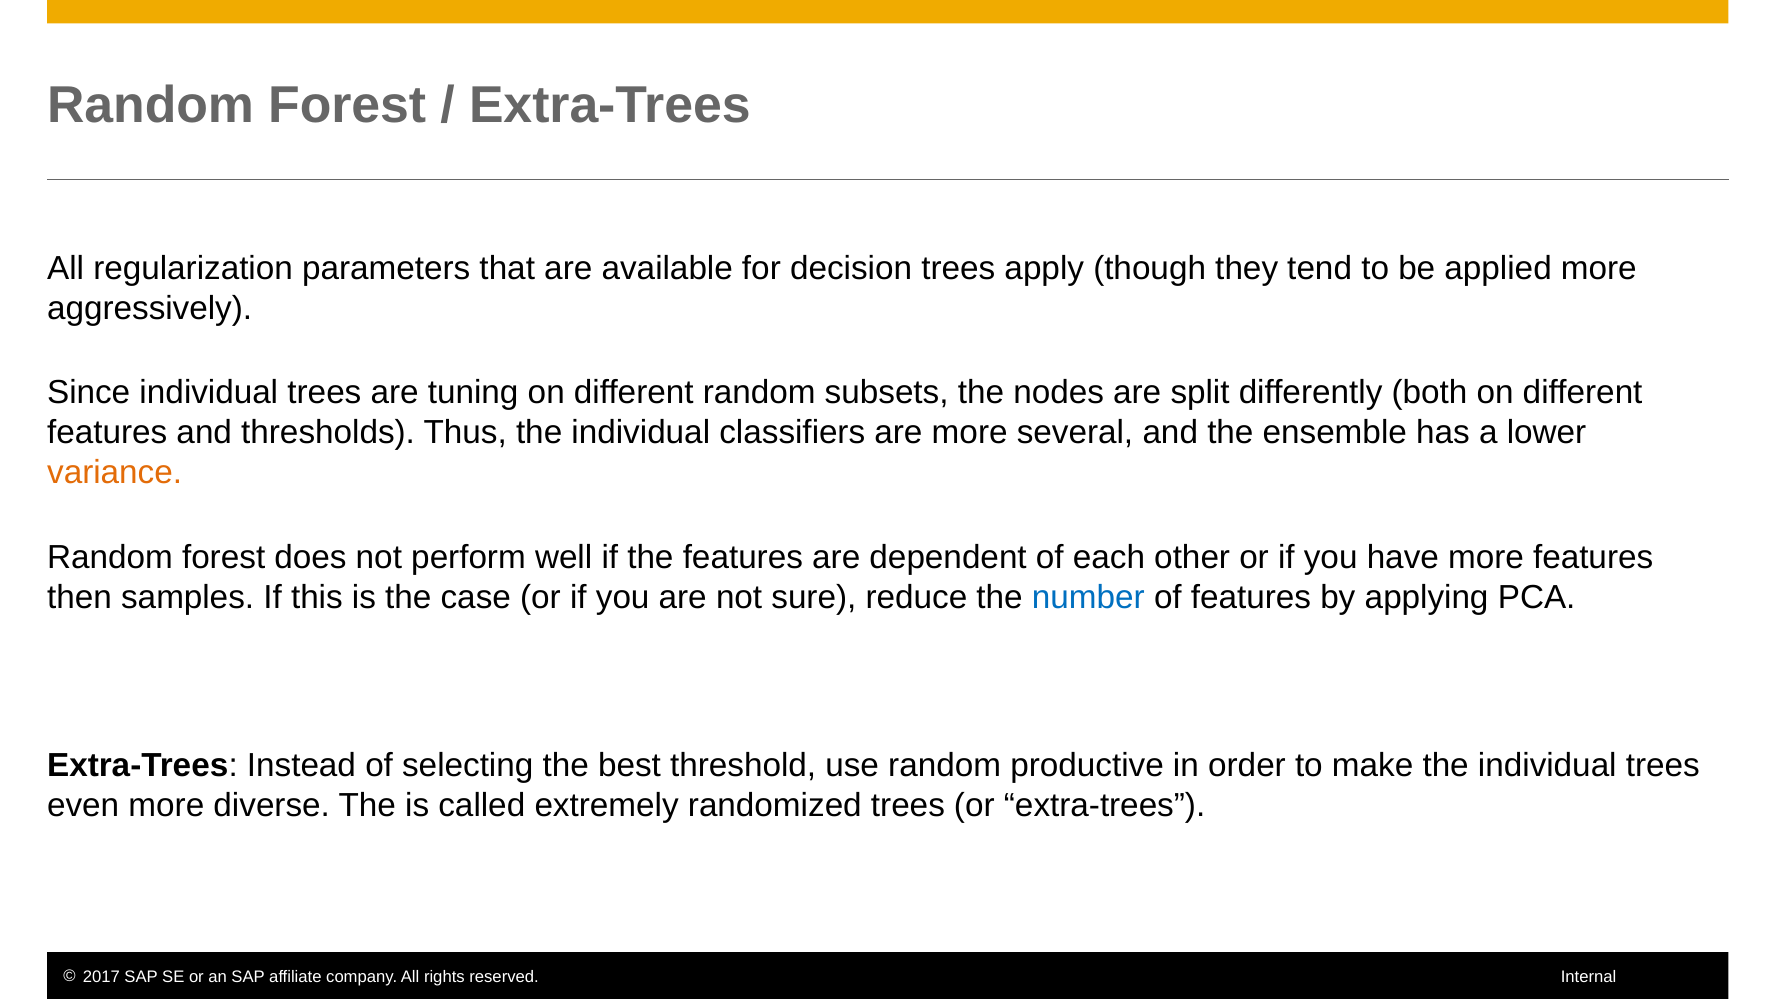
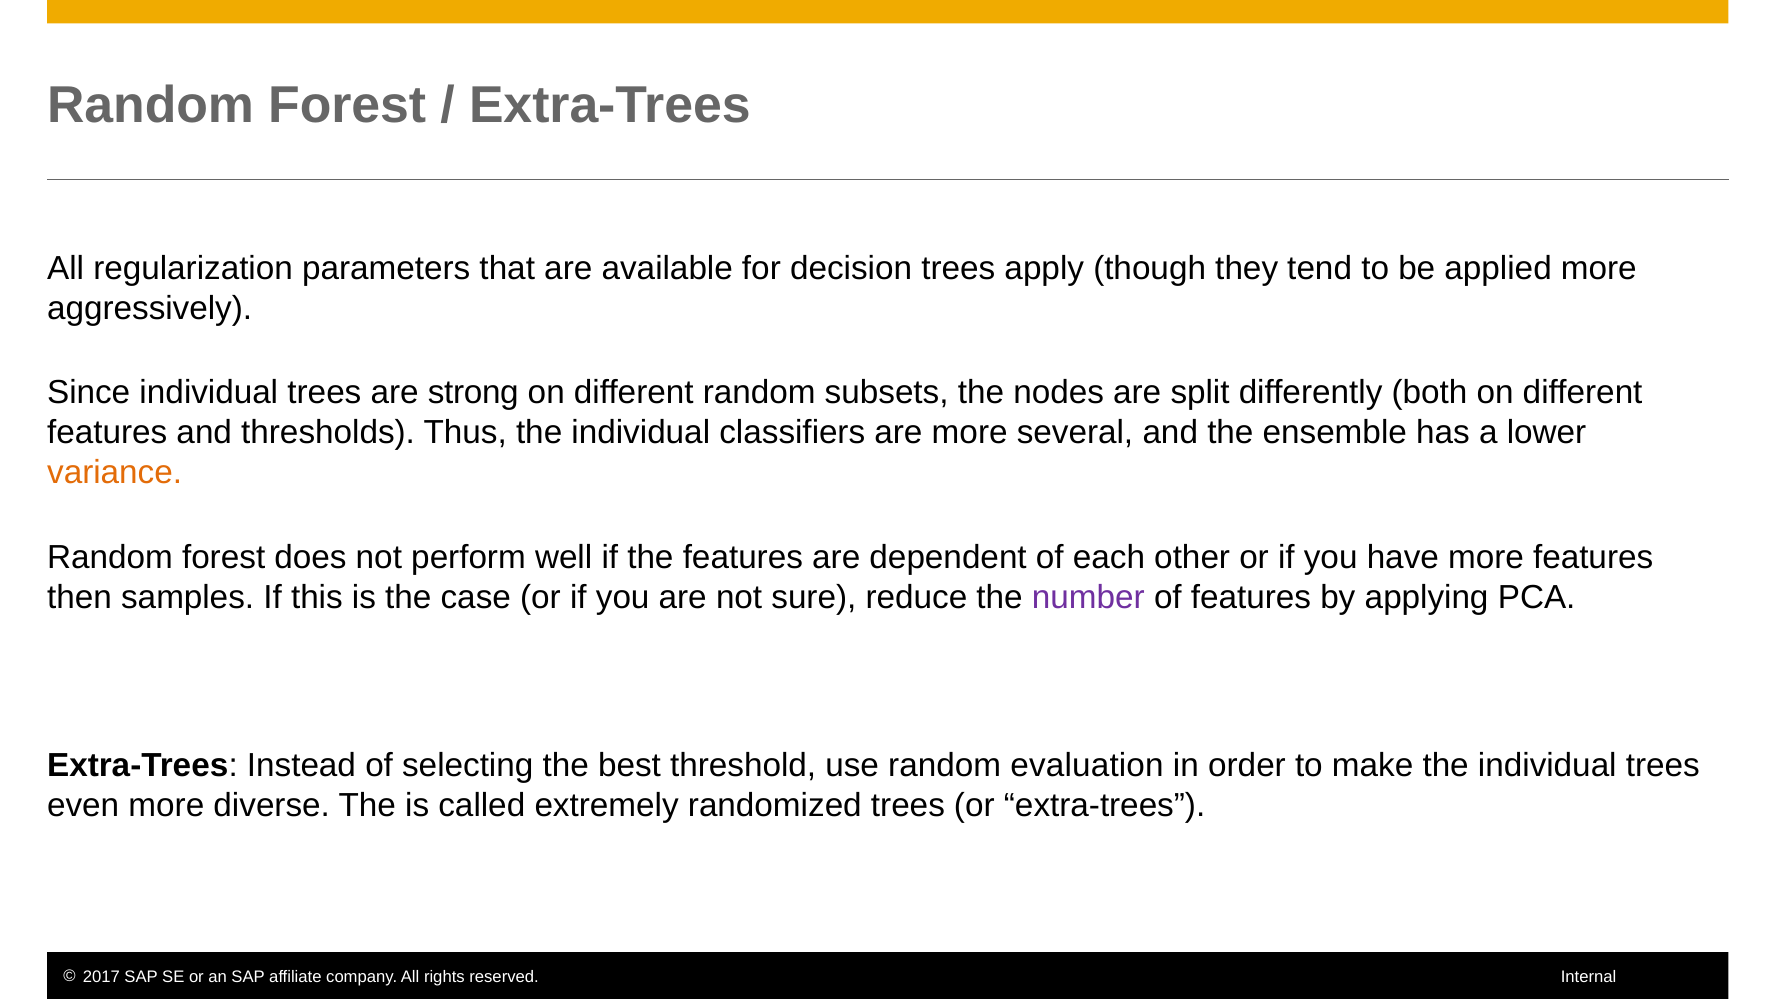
tuning: tuning -> strong
number colour: blue -> purple
productive: productive -> evaluation
